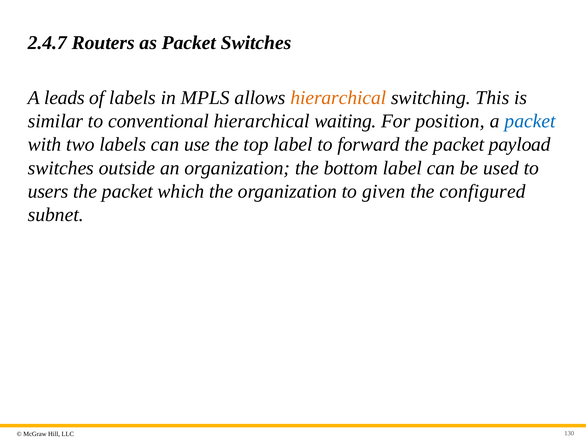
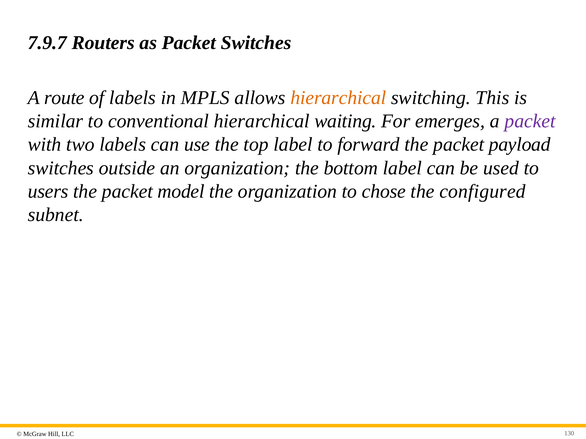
2.4.7: 2.4.7 -> 7.9.7
leads: leads -> route
position: position -> emerges
packet at (530, 121) colour: blue -> purple
which: which -> model
given: given -> chose
